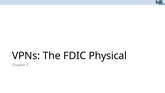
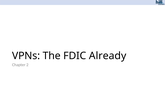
Physical: Physical -> Already
